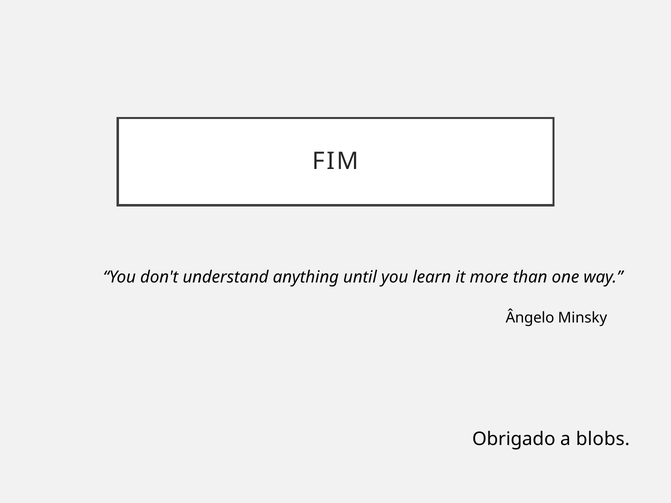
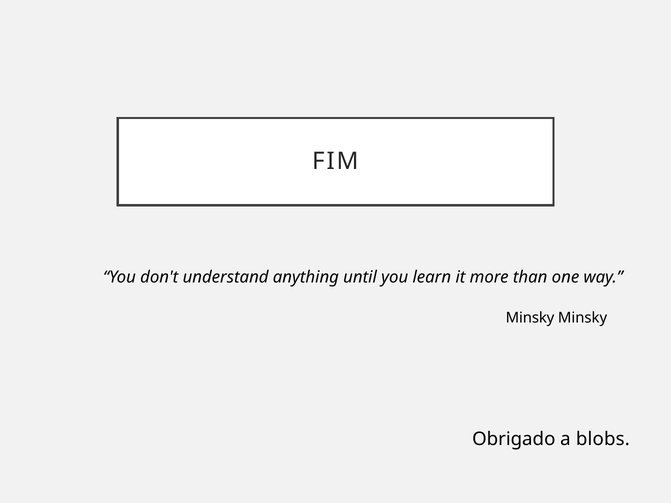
Ângelo at (530, 318): Ângelo -> Minsky
